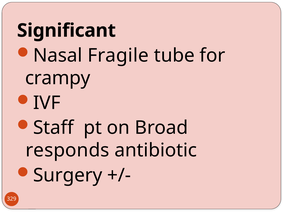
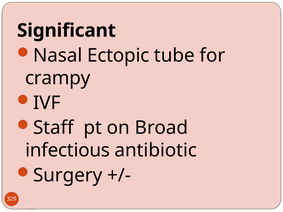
Fragile: Fragile -> Ectopic
responds: responds -> infectious
